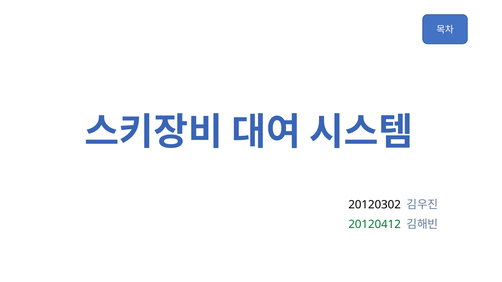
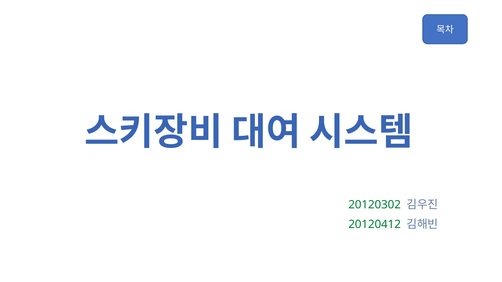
20120302 colour: black -> green
